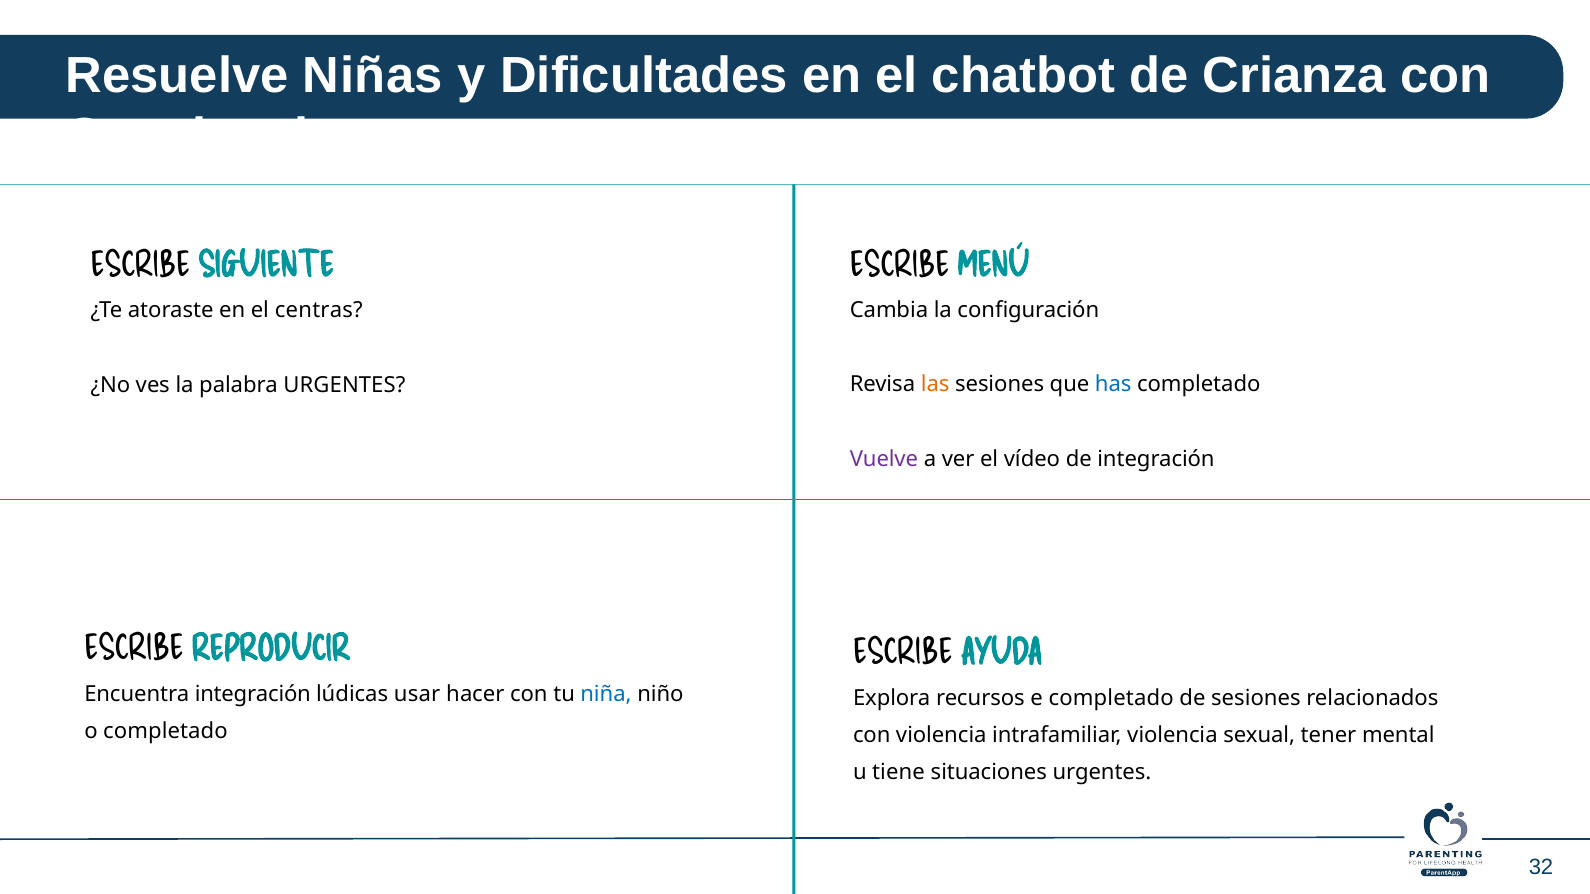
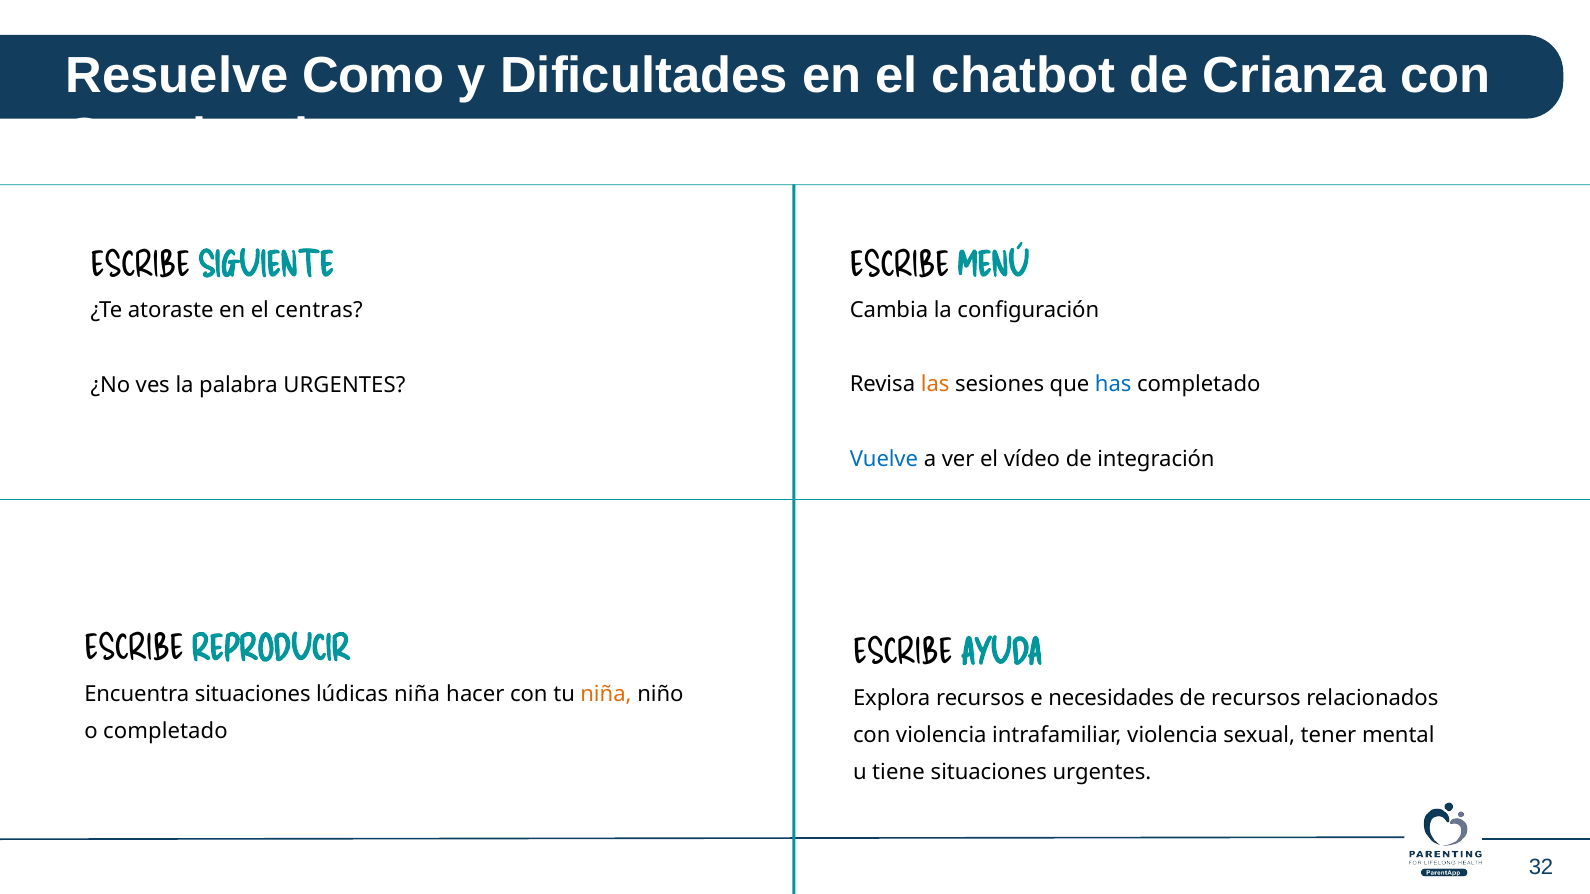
Niñas: Niñas -> Como
Vuelve colour: purple -> blue
Encuentra integración: integración -> situaciones
lúdicas usar: usar -> niña
niña at (606, 694) colour: blue -> orange
e completado: completado -> necesidades
de sesiones: sesiones -> recursos
